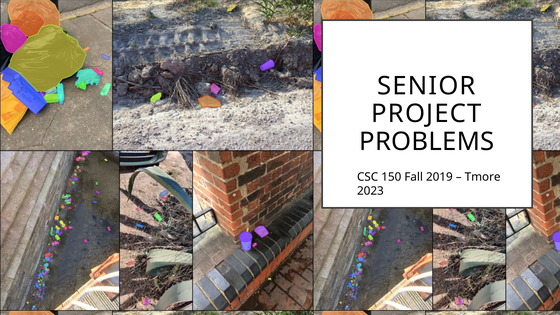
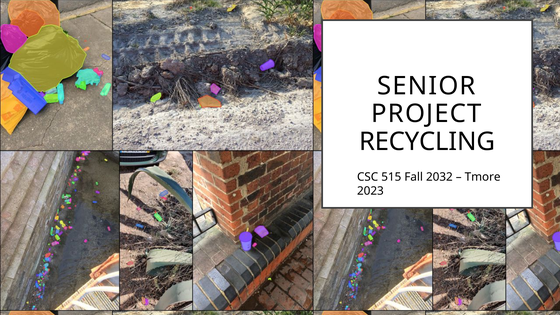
PROBLEMS: PROBLEMS -> RECYCLING
150: 150 -> 515
2019: 2019 -> 2032
